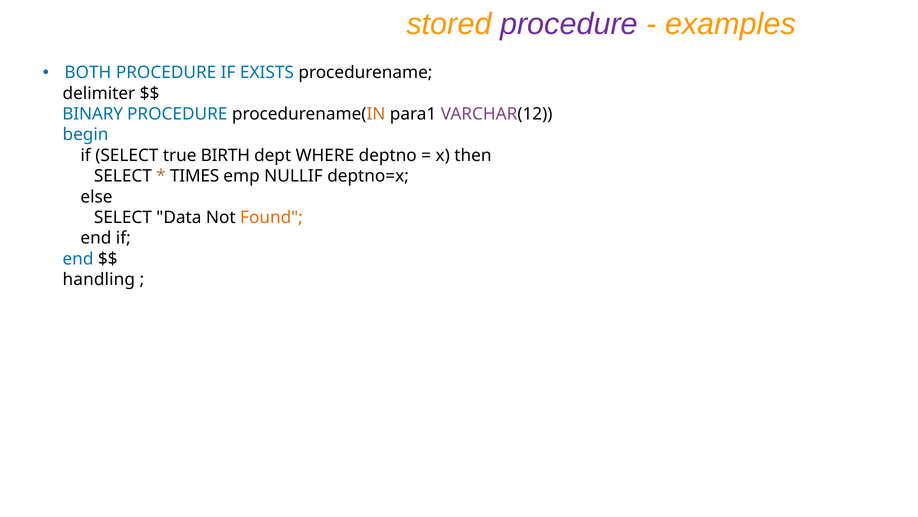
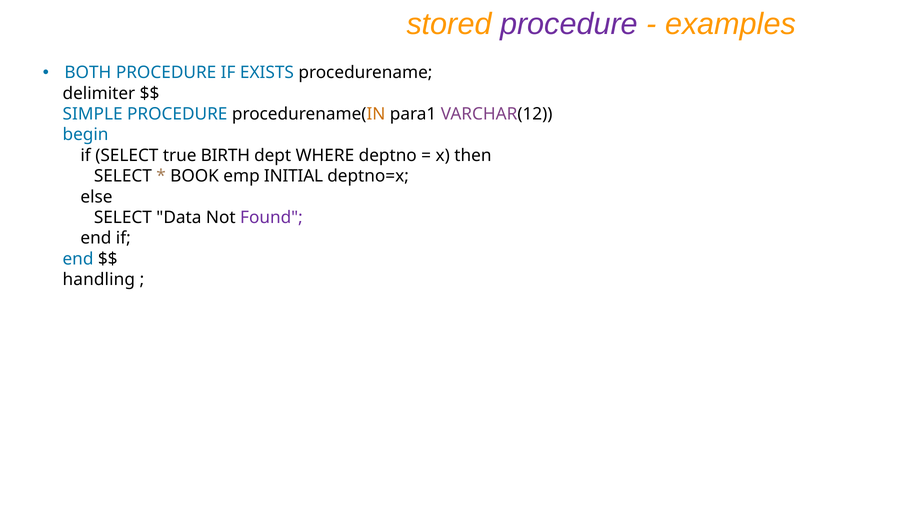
BINARY: BINARY -> SIMPLE
TIMES: TIMES -> BOOK
NULLIF: NULLIF -> INITIAL
Found colour: orange -> purple
